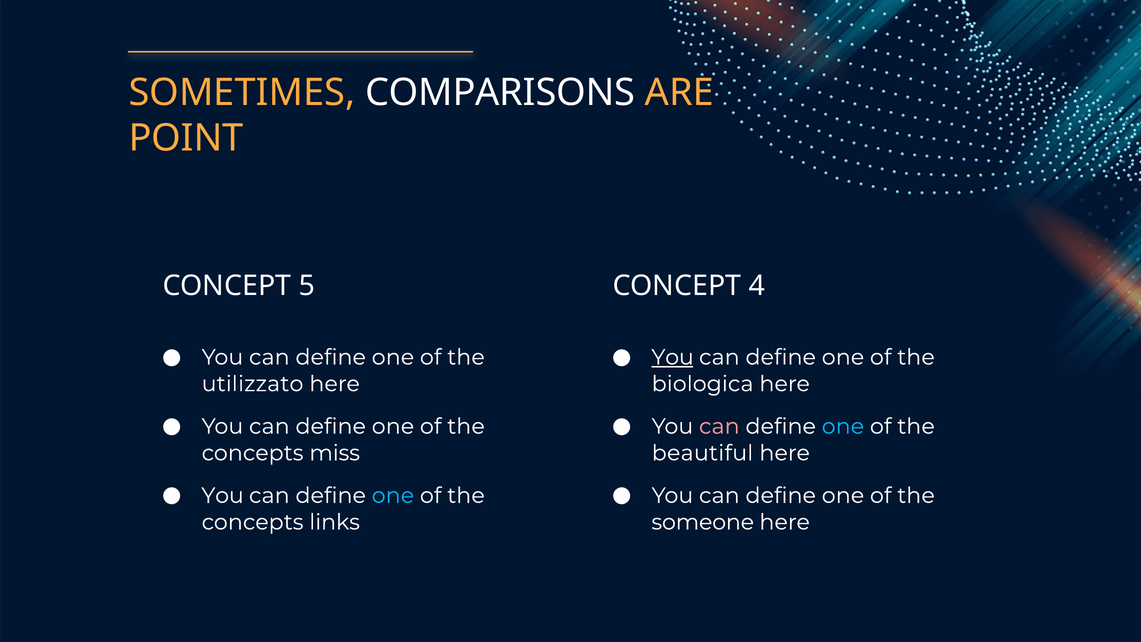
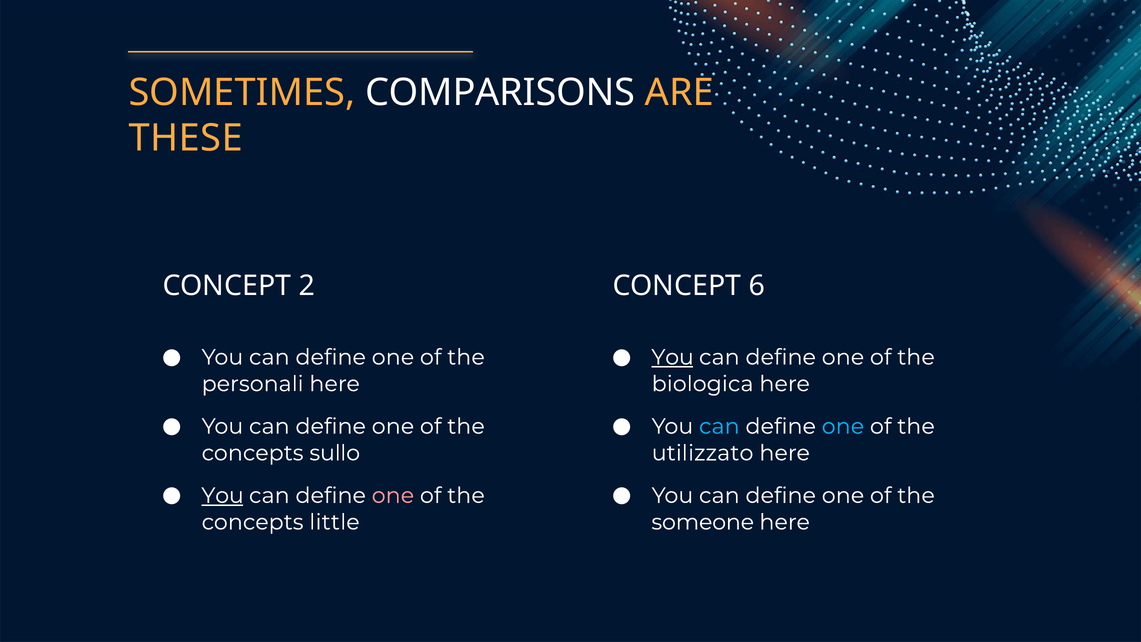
POINT: POINT -> THESE
5: 5 -> 2
4: 4 -> 6
utilizzato: utilizzato -> personali
can at (719, 426) colour: pink -> light blue
miss: miss -> sullo
beautiful: beautiful -> utilizzato
You at (223, 495) underline: none -> present
one at (393, 495) colour: light blue -> pink
links: links -> little
